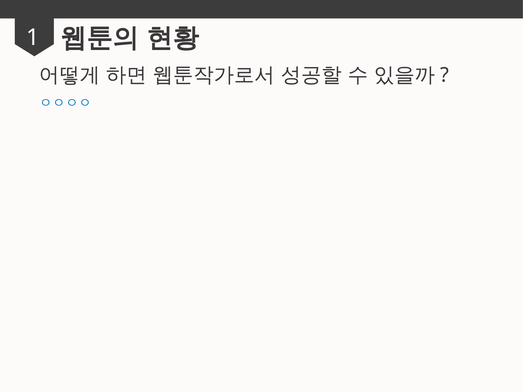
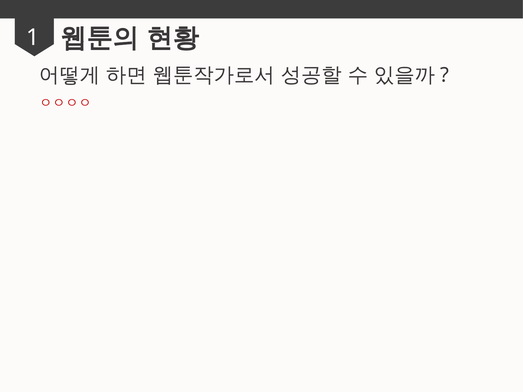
ㅇㅇㅇㅇ colour: blue -> red
